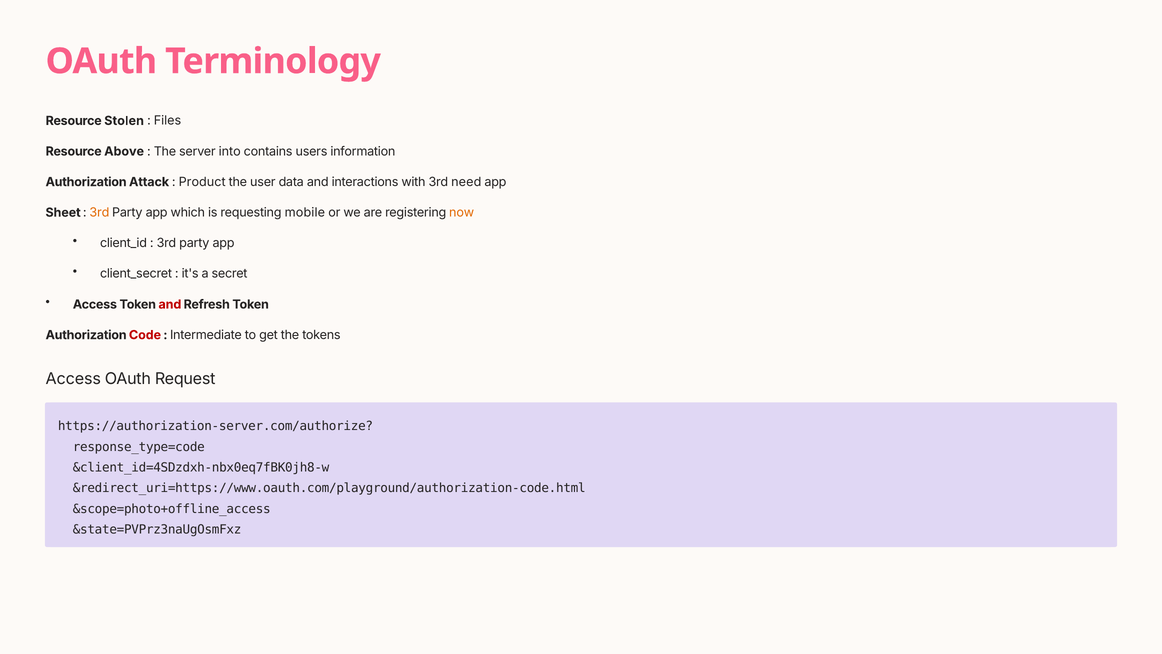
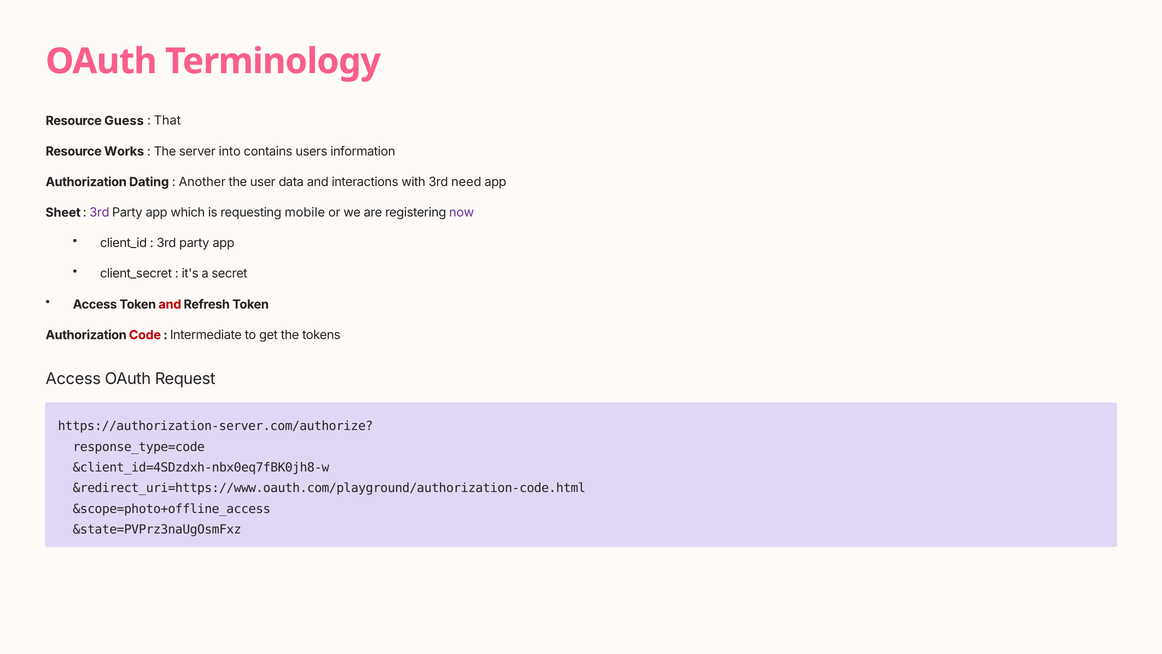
Stolen: Stolen -> Guess
Files: Files -> That
Above: Above -> Works
Attack: Attack -> Dating
Product: Product -> Another
3rd at (99, 212) colour: orange -> purple
now colour: orange -> purple
